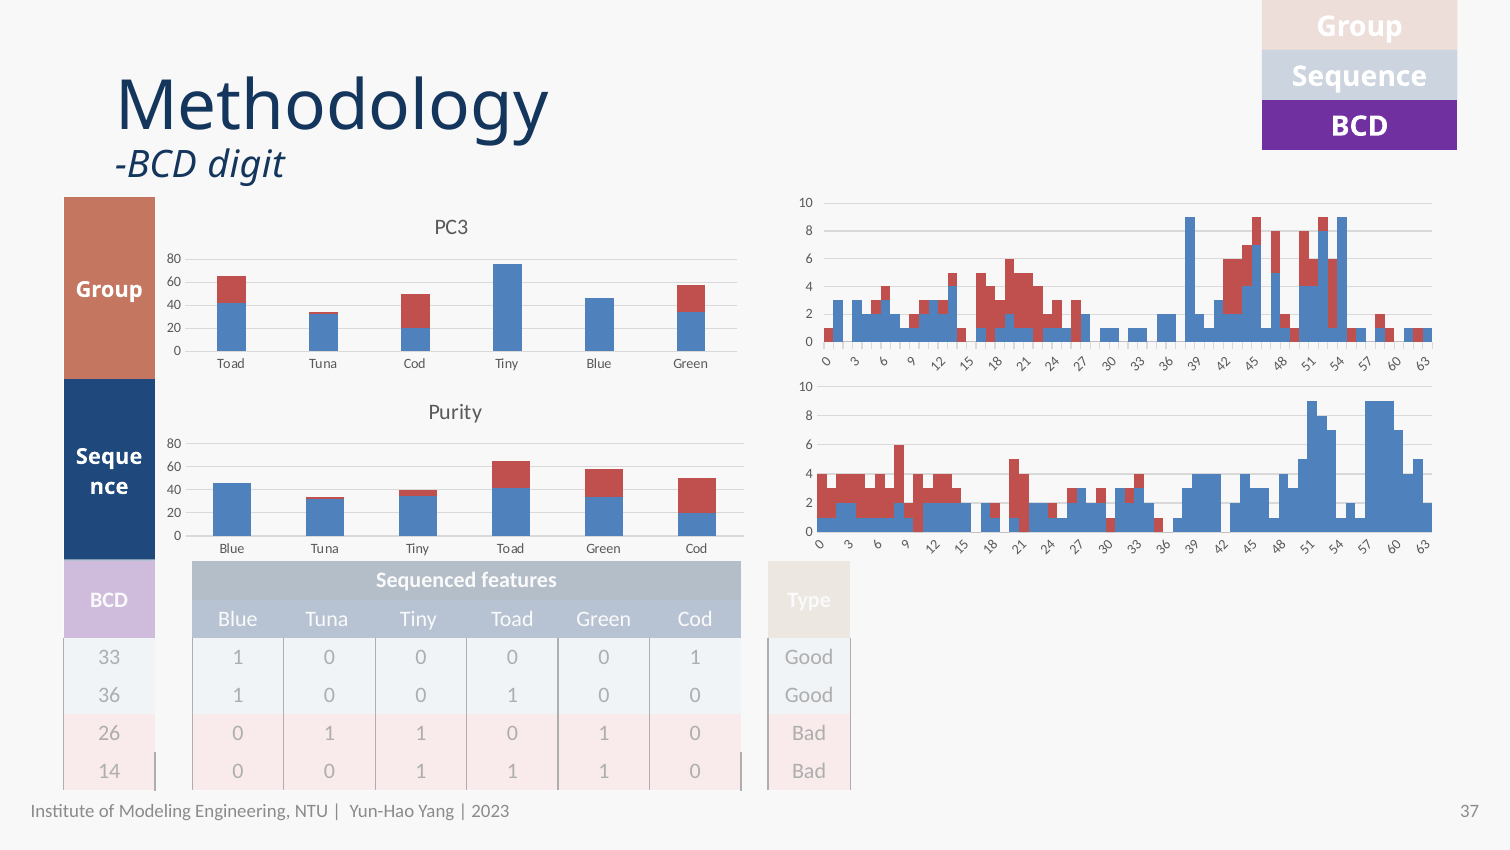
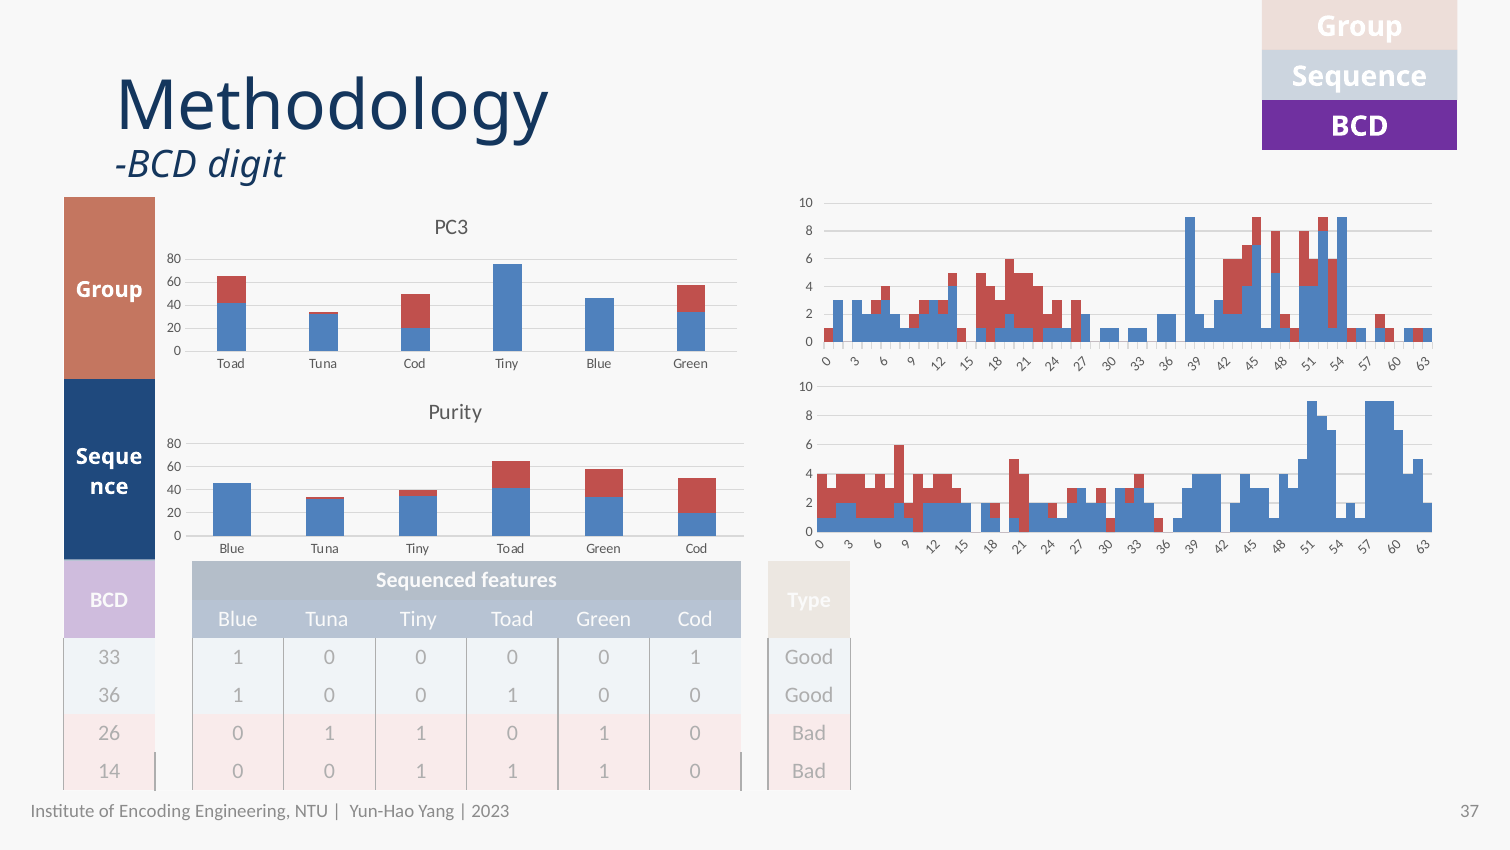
Modeling: Modeling -> Encoding
